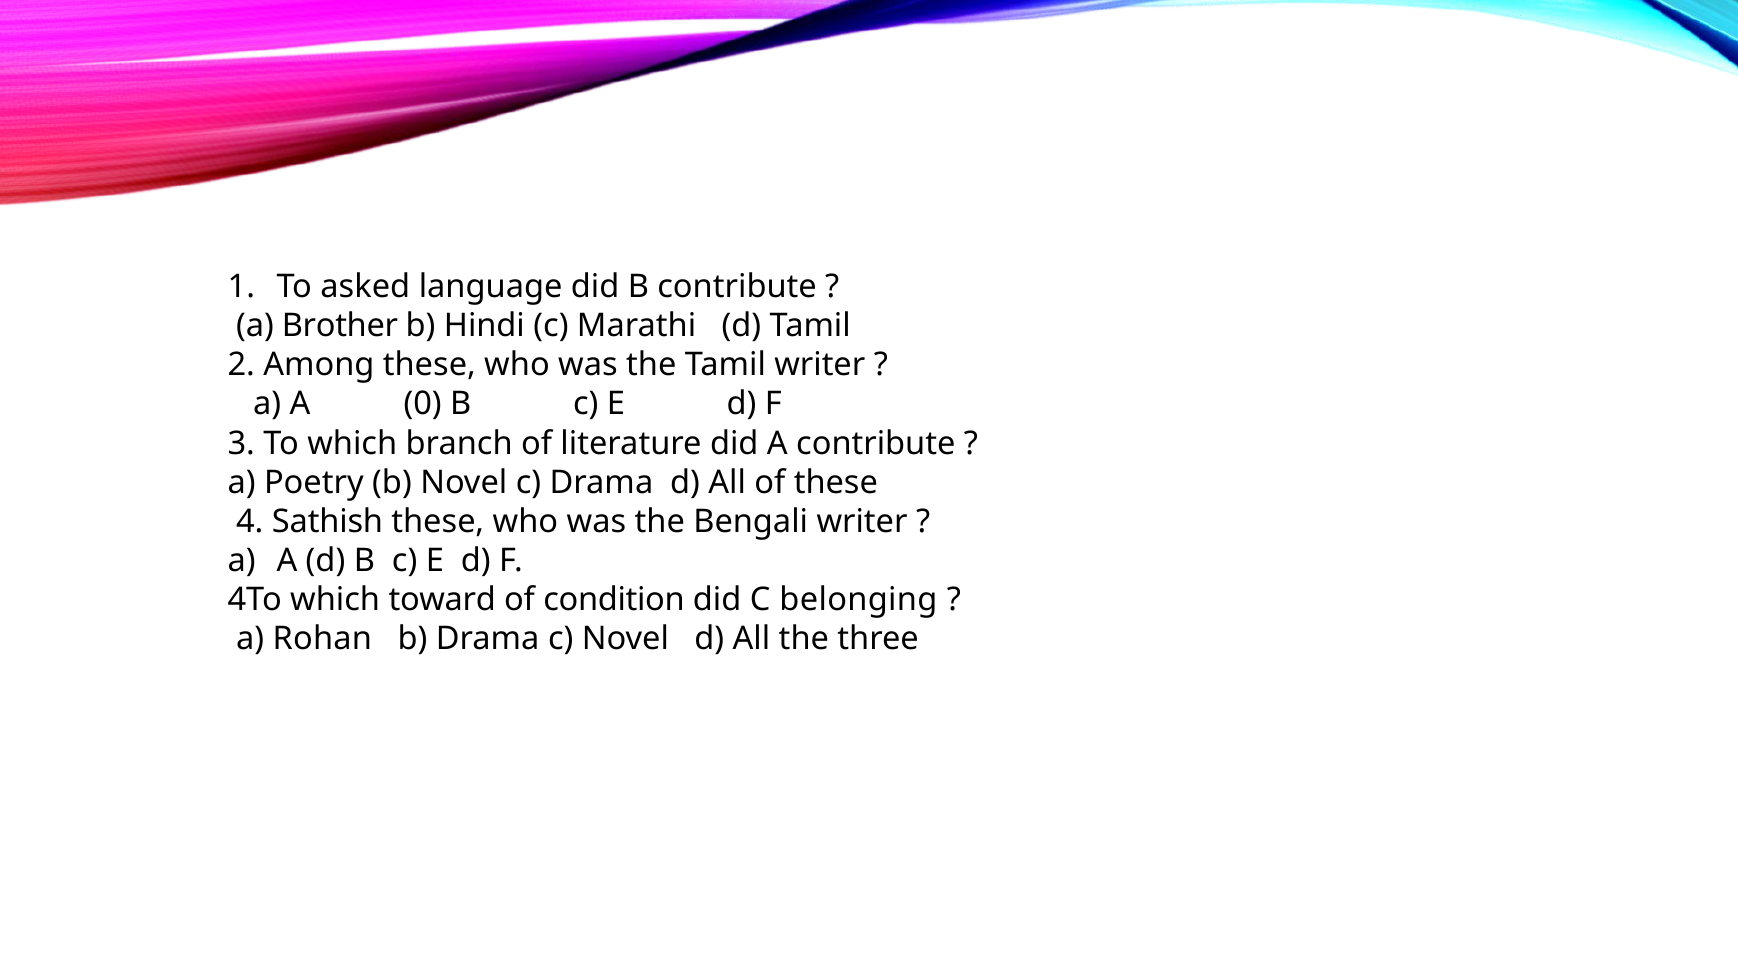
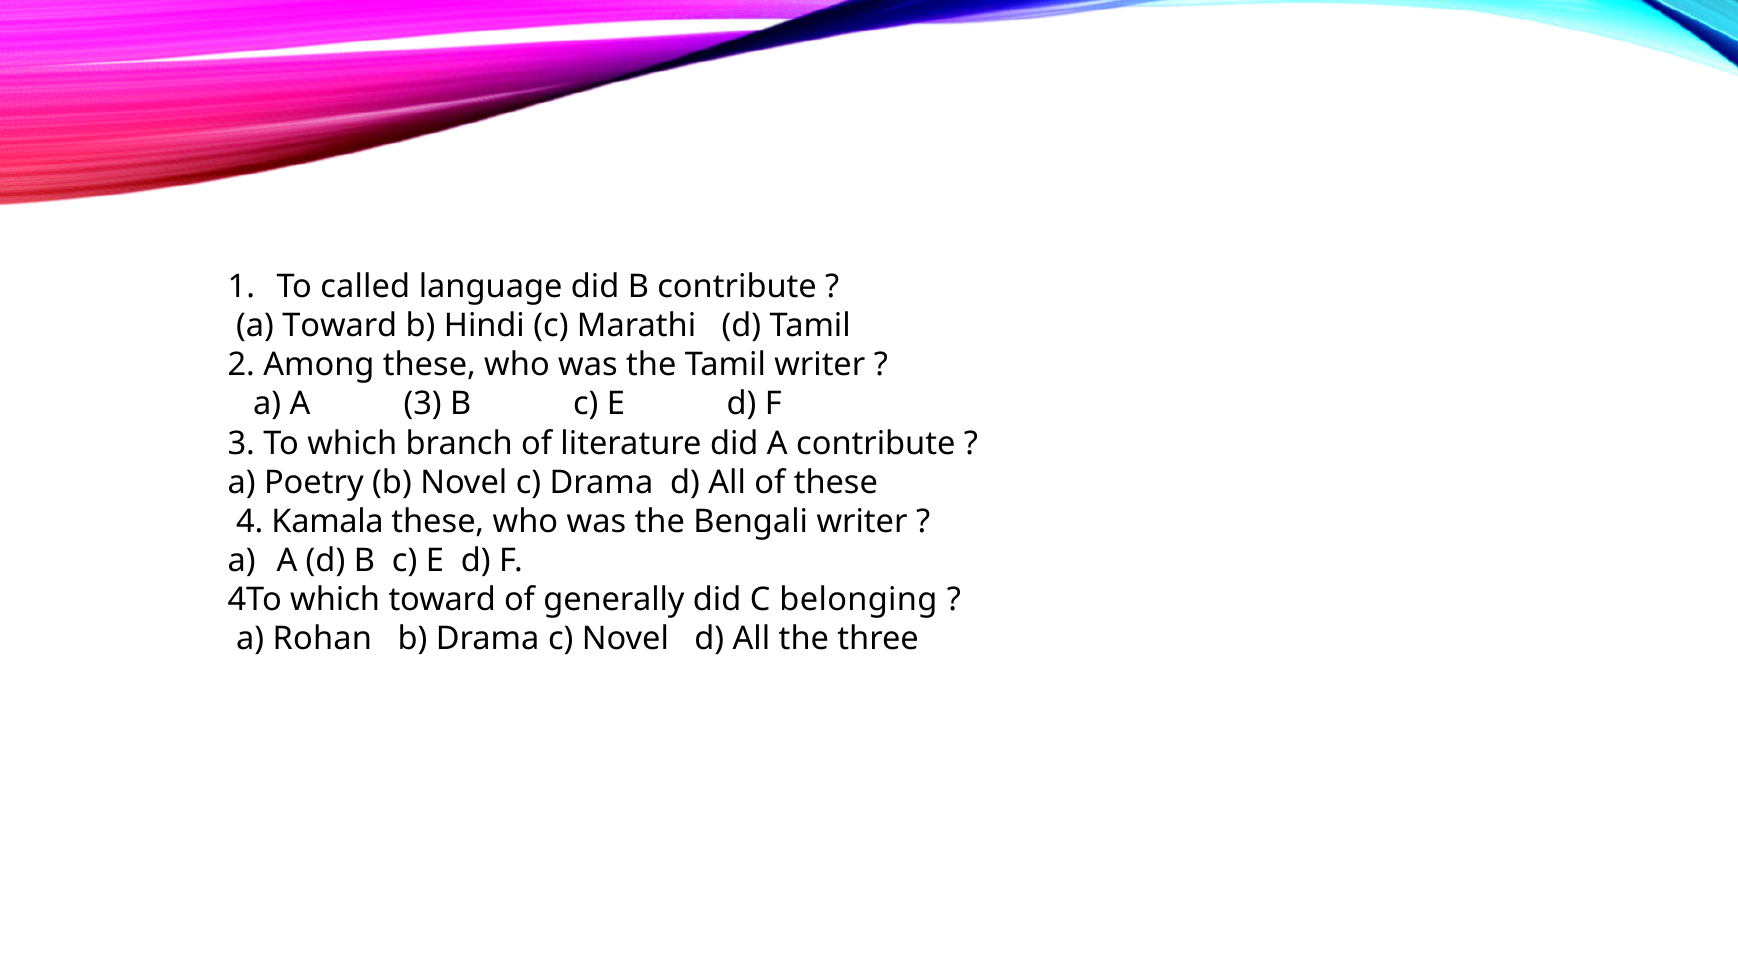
asked: asked -> called
a Brother: Brother -> Toward
A 0: 0 -> 3
Sathish: Sathish -> Kamala
condition: condition -> generally
